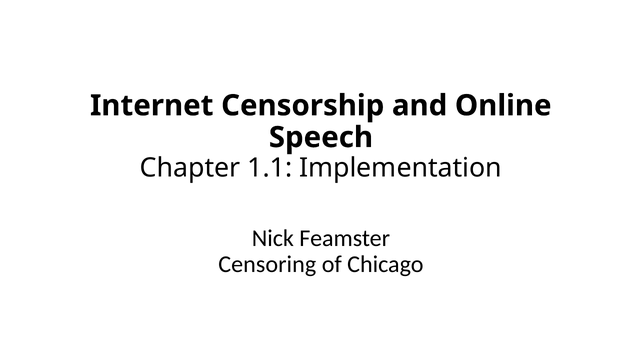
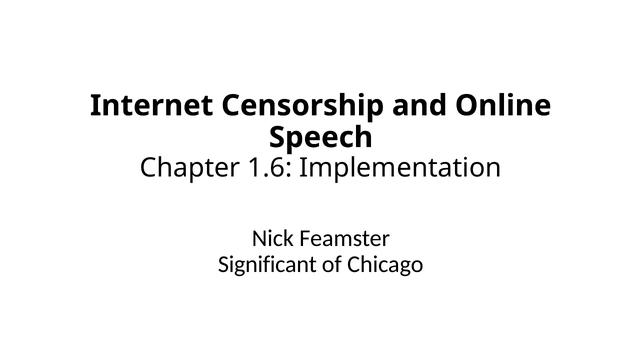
1.1: 1.1 -> 1.6
Censoring: Censoring -> Significant
